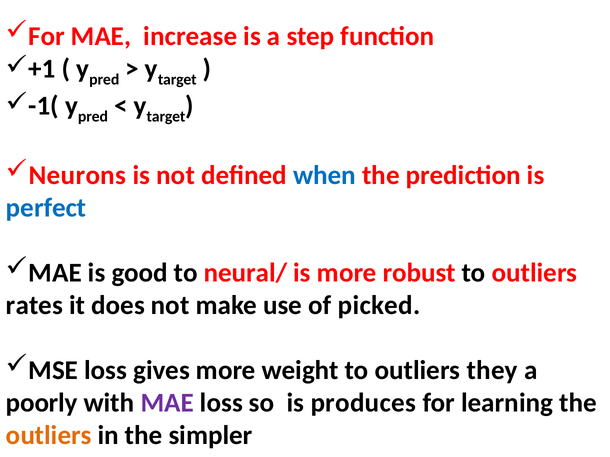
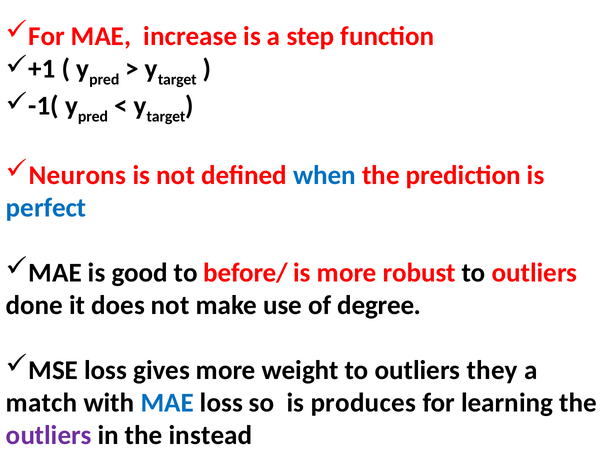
neural/: neural/ -> before/
rates: rates -> done
picked: picked -> degree
poorly: poorly -> match
MAE at (167, 403) colour: purple -> blue
outliers at (49, 436) colour: orange -> purple
simpler: simpler -> instead
